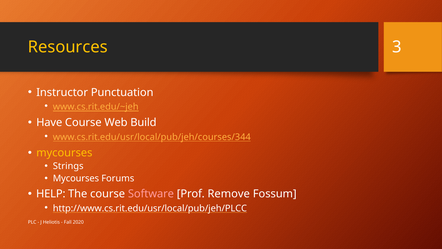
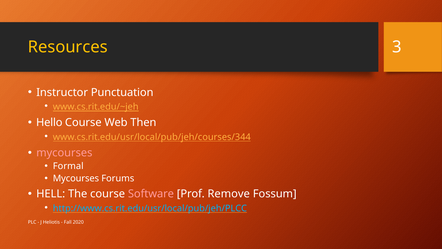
Have: Have -> Hello
Build: Build -> Then
mycourses at (64, 153) colour: yellow -> pink
Strings: Strings -> Formal
HELP: HELP -> HELL
http://www.cs.rit.edu/usr/local/pub/jeh/PLCC colour: white -> light blue
